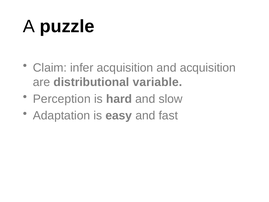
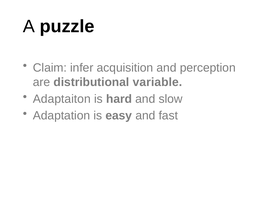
and acquisition: acquisition -> perception
Perception: Perception -> Adaptaiton
